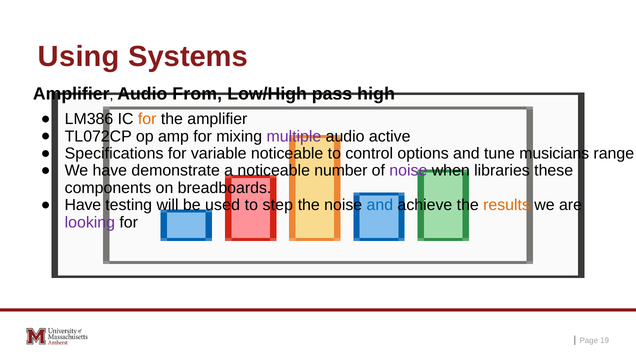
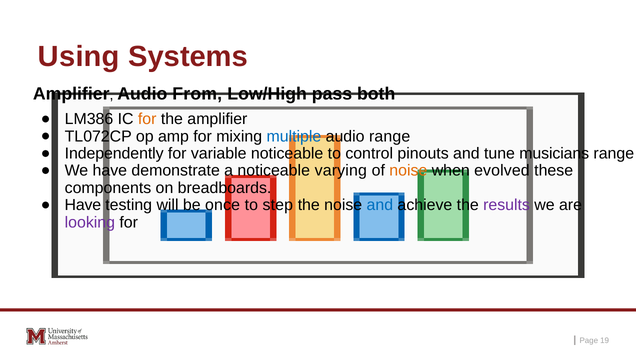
high: high -> both
multiple colour: purple -> blue
audio active: active -> range
Specifications: Specifications -> Independently
options: options -> pinouts
number: number -> varying
noise at (408, 171) colour: purple -> orange
libraries: libraries -> evolved
used: used -> once
results colour: orange -> purple
